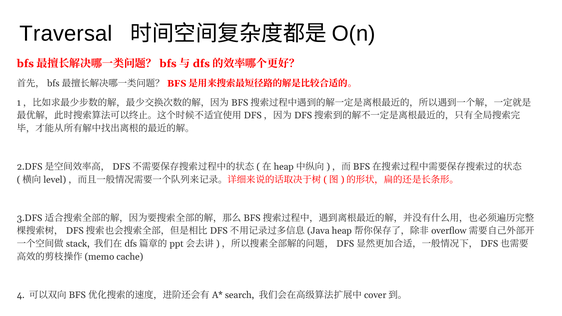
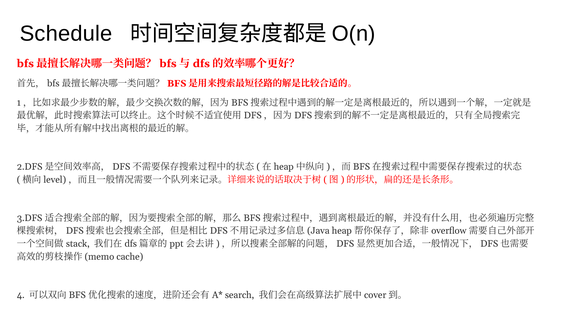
Traversal: Traversal -> Schedule
